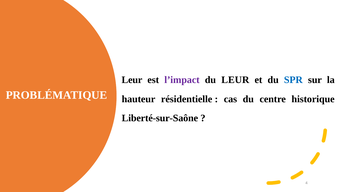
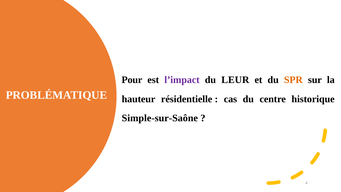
Leur at (132, 80): Leur -> Pour
SPR colour: blue -> orange
Liberté-sur-Saône: Liberté-sur-Saône -> Simple-sur-Saône
